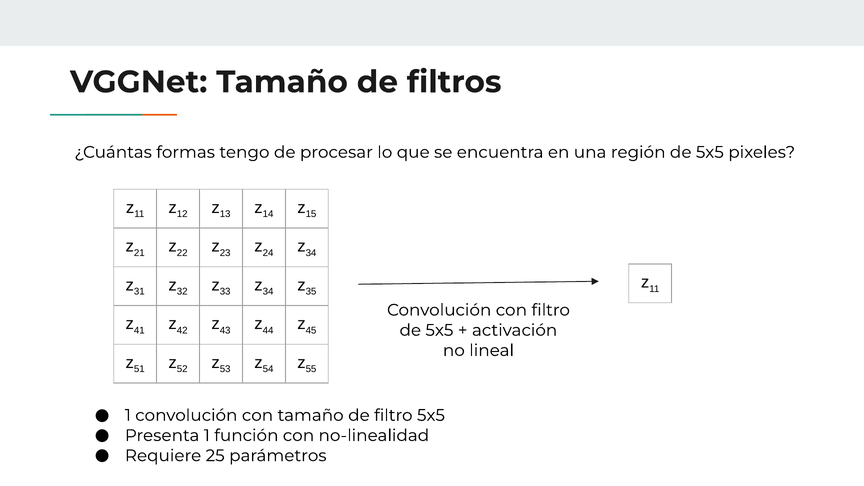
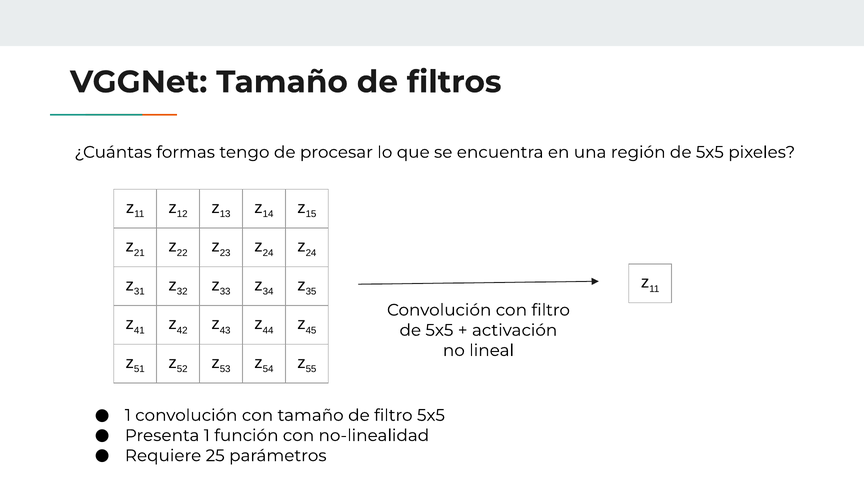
34 at (311, 253): 34 -> 24
